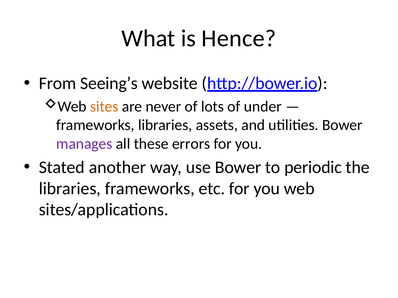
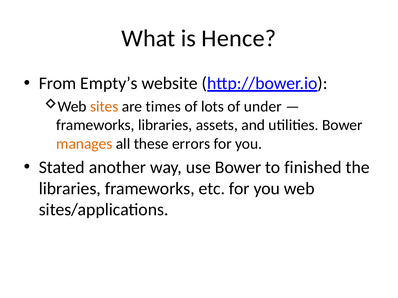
Seeing’s: Seeing’s -> Empty’s
never: never -> times
manages colour: purple -> orange
periodic: periodic -> finished
